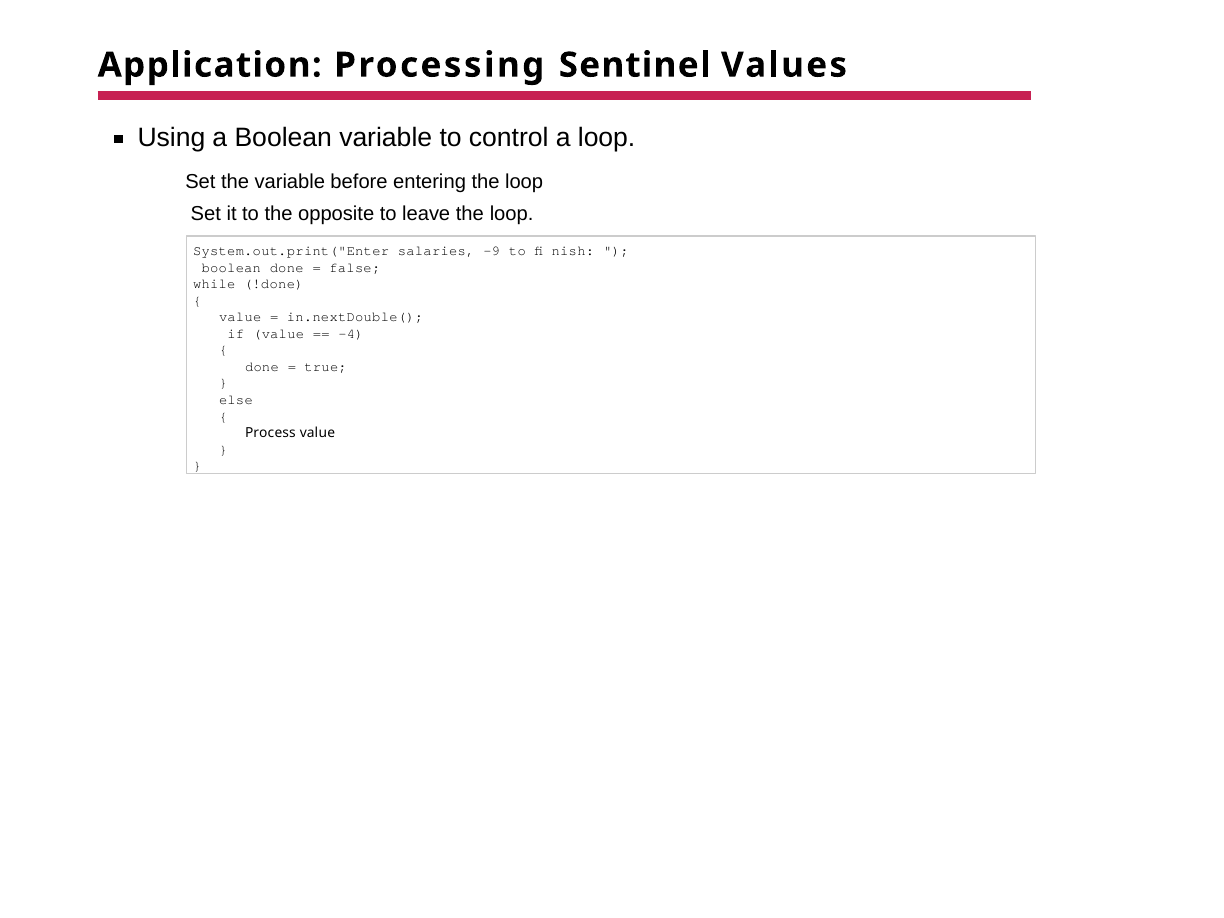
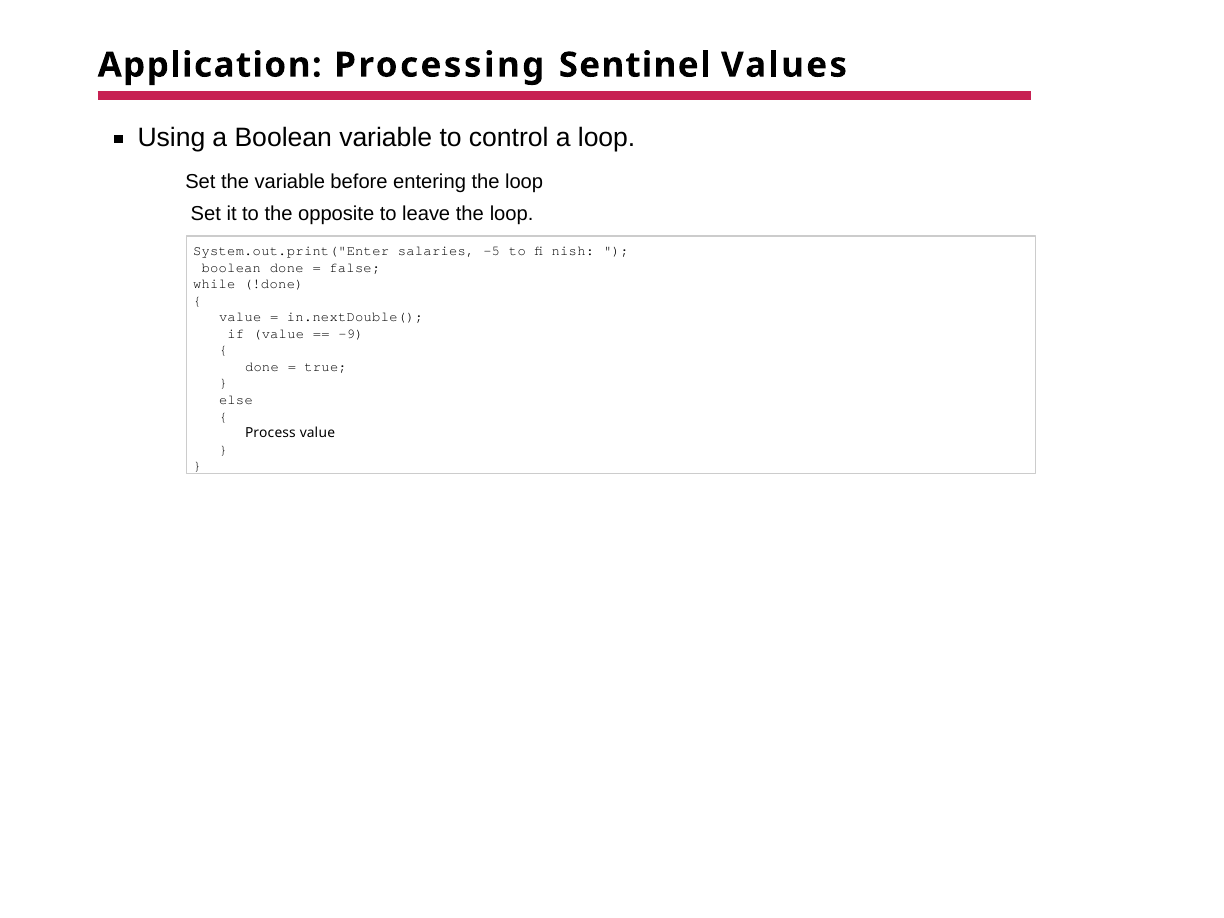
-9: -9 -> -5
-4: -4 -> -9
